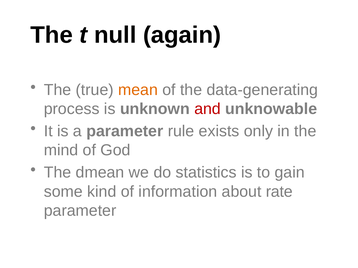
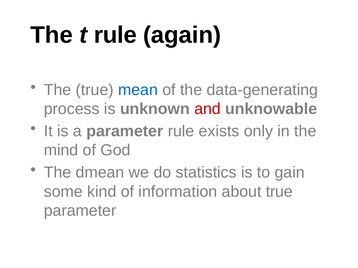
t null: null -> rule
mean colour: orange -> blue
about rate: rate -> true
